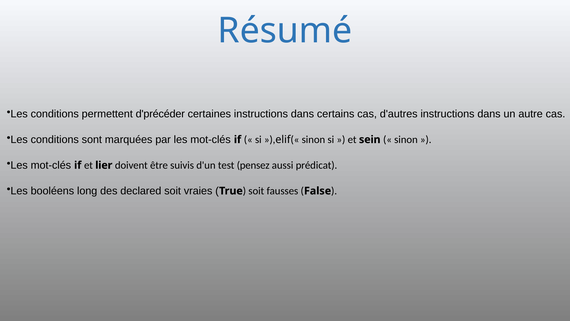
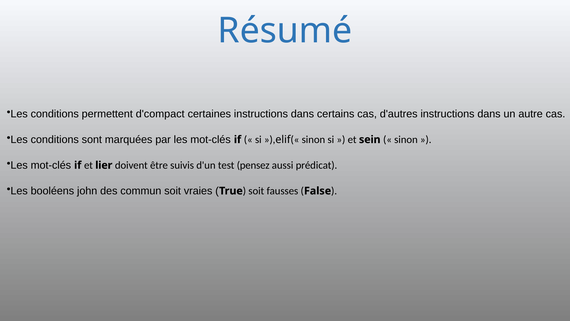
d'précéder: d'précéder -> d'compact
long: long -> john
declared: declared -> commun
